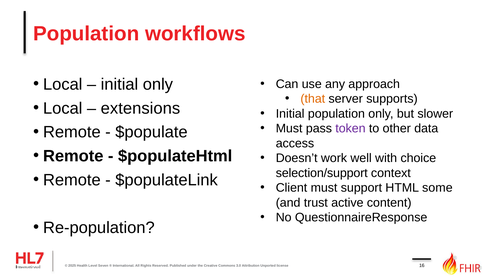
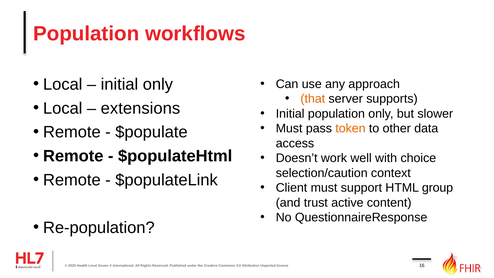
token colour: purple -> orange
selection/support: selection/support -> selection/caution
some: some -> group
